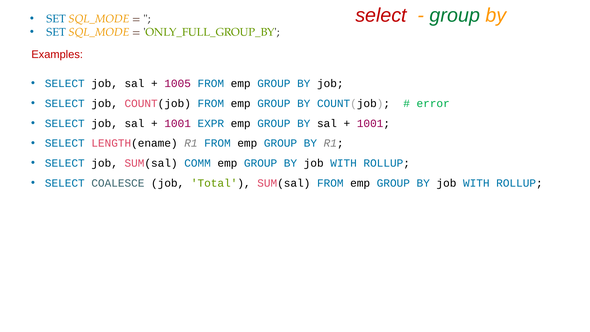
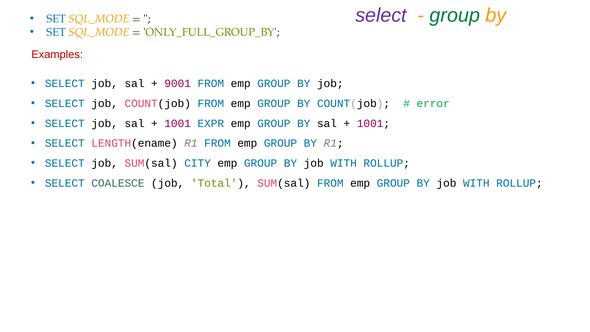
select at (381, 15) colour: red -> purple
1005: 1005 -> 9001
COMM: COMM -> CITY
